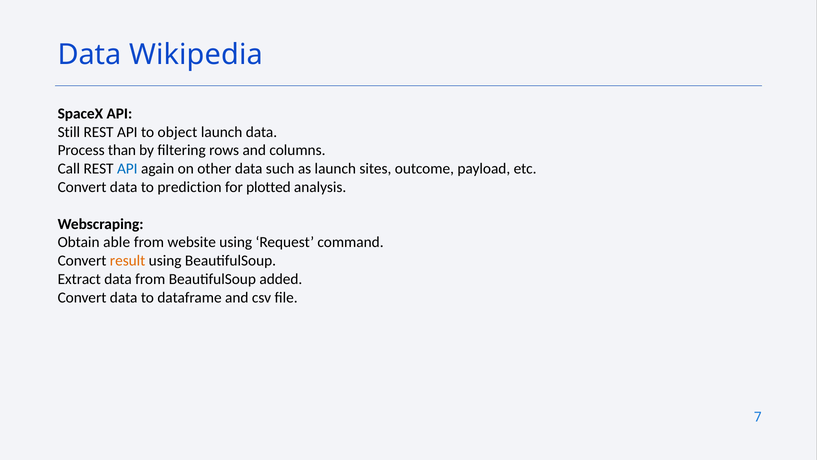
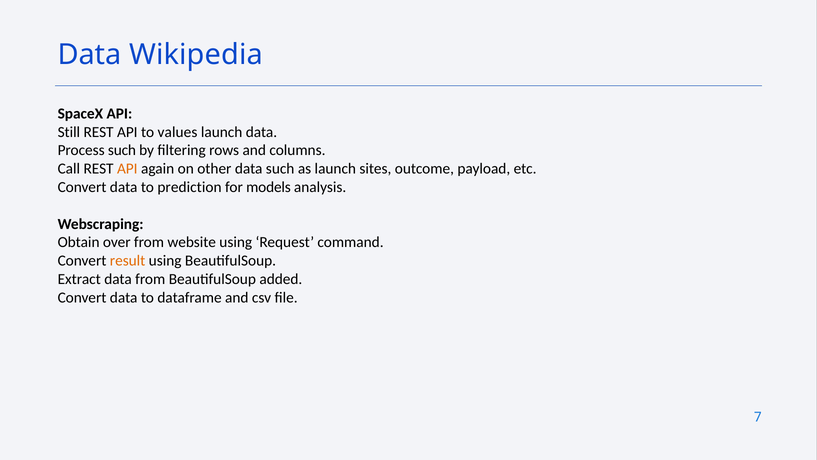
object: object -> values
Process than: than -> such
API at (127, 169) colour: blue -> orange
plotted: plotted -> models
able: able -> over
